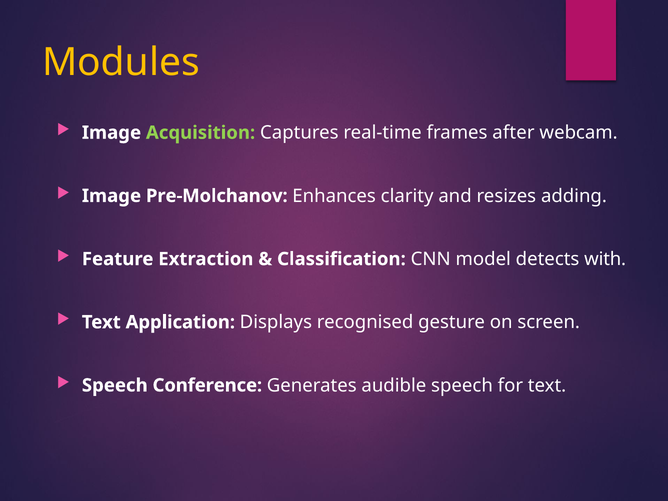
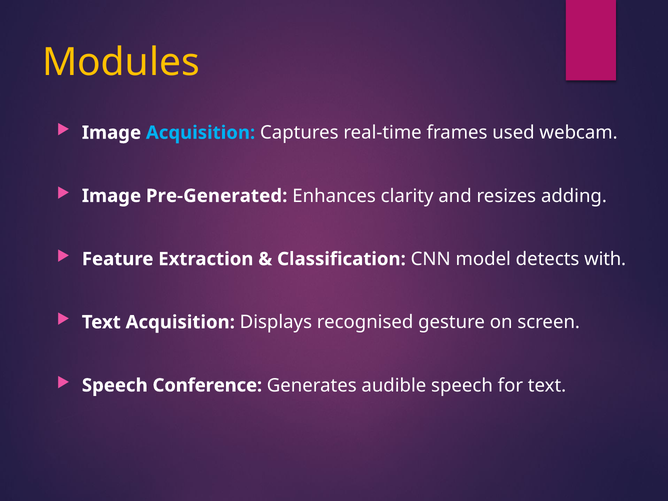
Acquisition at (201, 133) colour: light green -> light blue
after: after -> used
Pre-Molchanov: Pre-Molchanov -> Pre-Generated
Text Application: Application -> Acquisition
